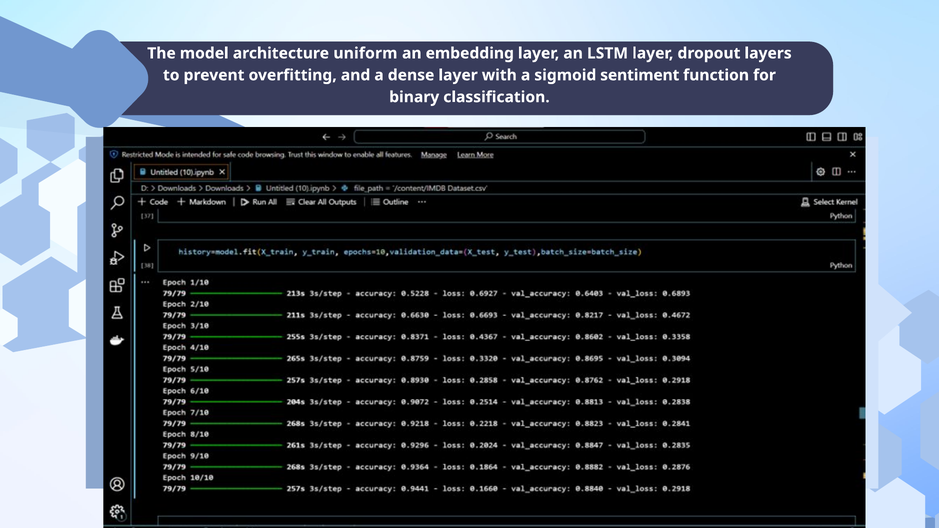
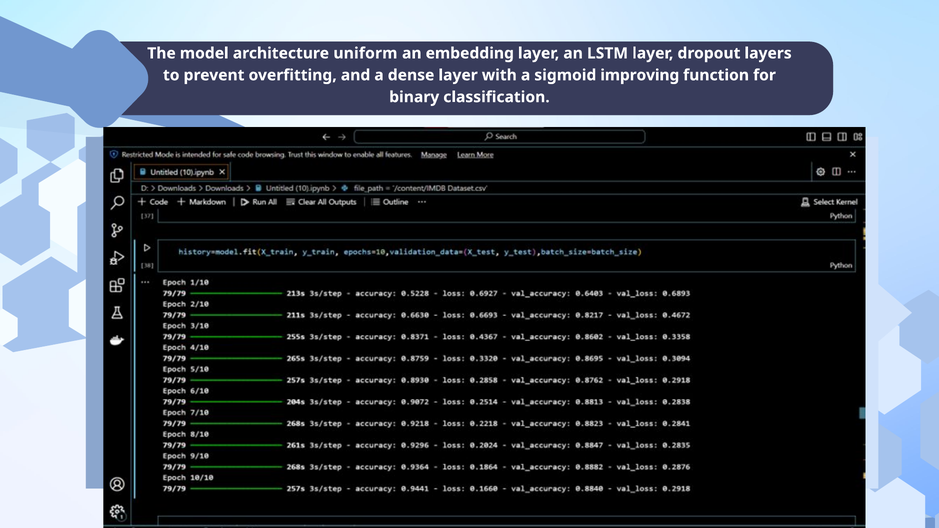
sentiment: sentiment -> improving
